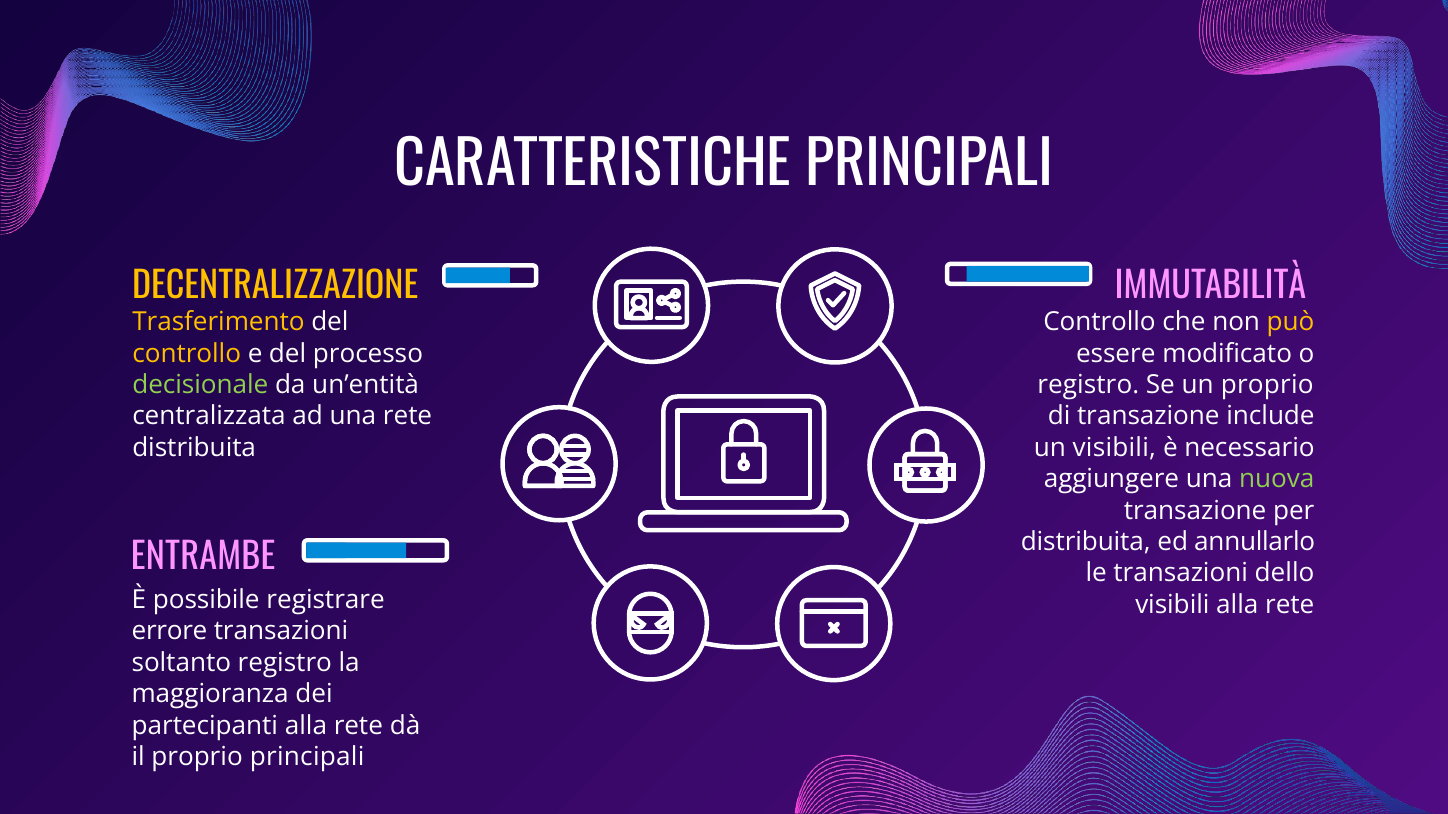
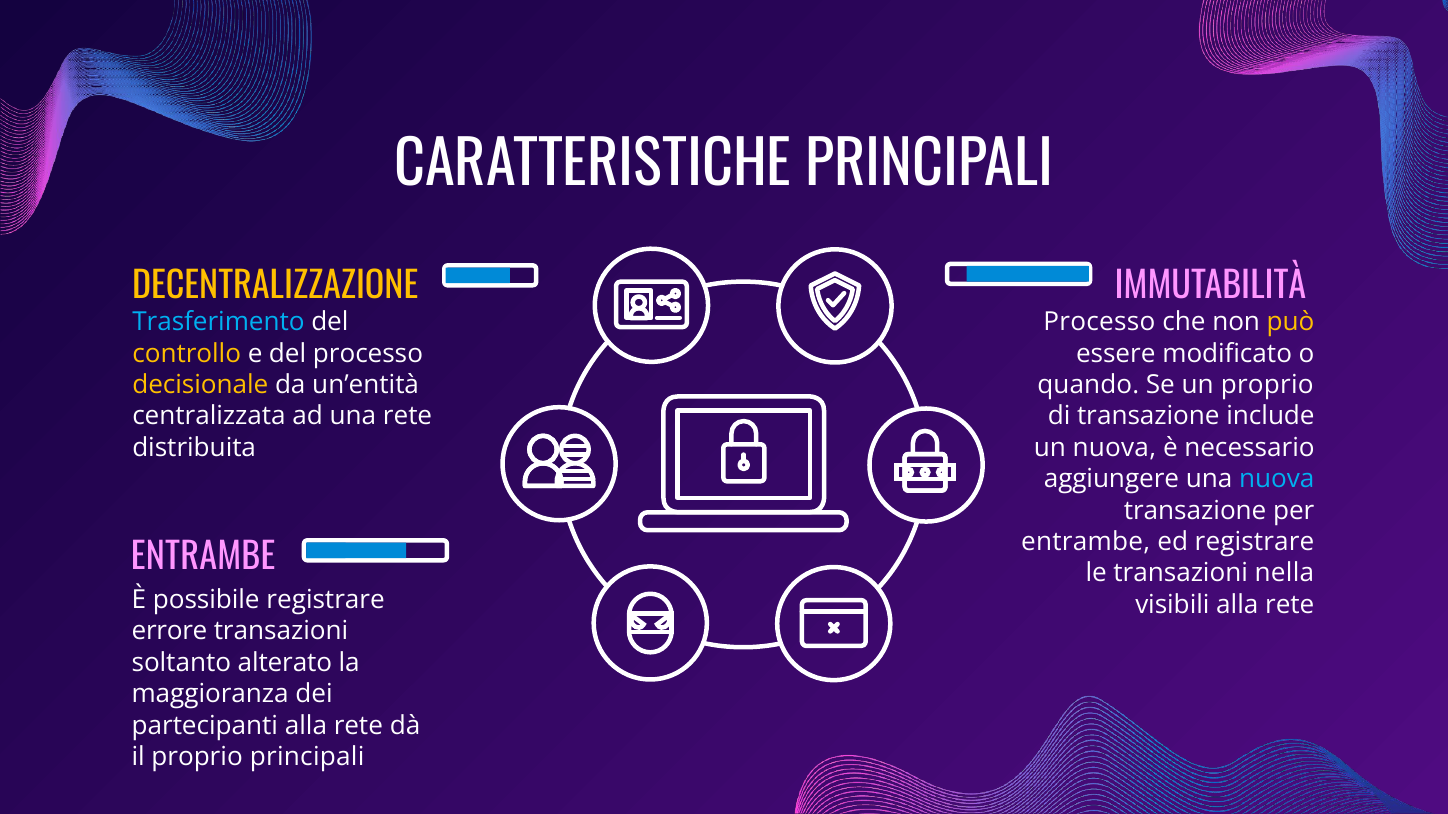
Trasferimento colour: yellow -> light blue
Controllo at (1099, 322): Controllo -> Processo
decisionale colour: light green -> yellow
registro at (1088, 385): registro -> quando
un visibili: visibili -> nuova
nuova at (1277, 479) colour: light green -> light blue
distribuita at (1086, 542): distribuita -> entrambe
ed annullarlo: annullarlo -> registrare
dello: dello -> nella
soltanto registro: registro -> alterato
